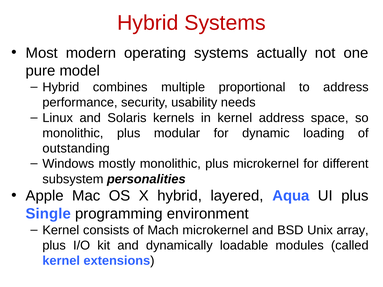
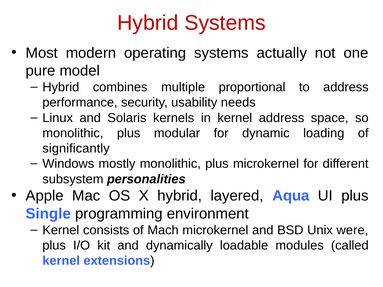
outstanding: outstanding -> significantly
array: array -> were
